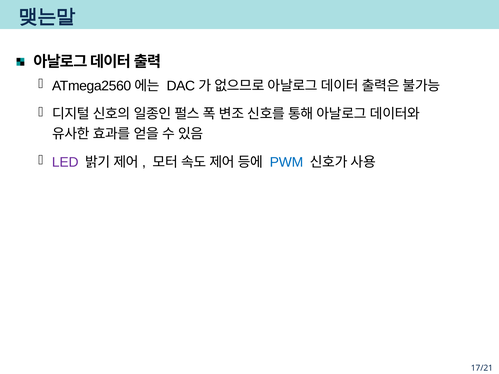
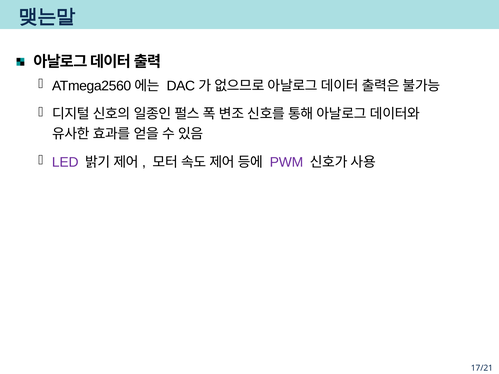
PWM colour: blue -> purple
